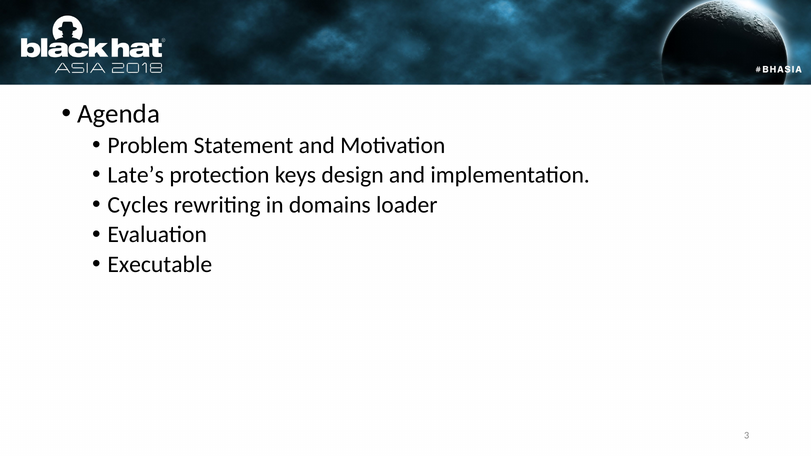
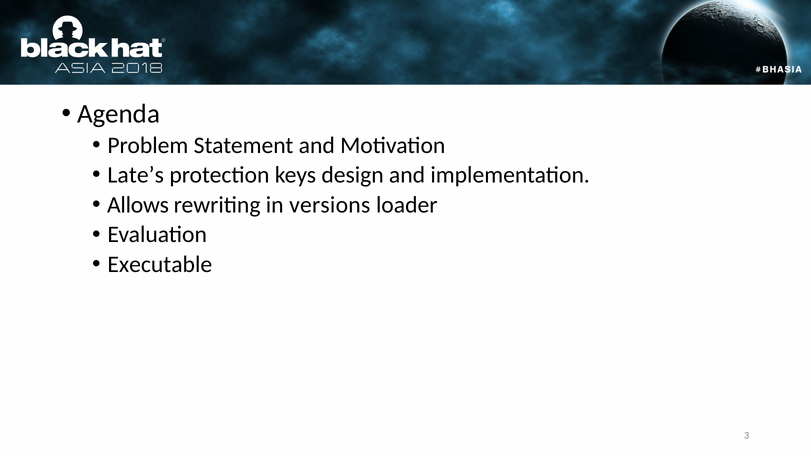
Cycles: Cycles -> Allows
domains: domains -> versions
